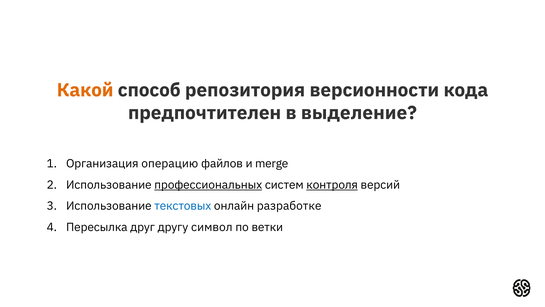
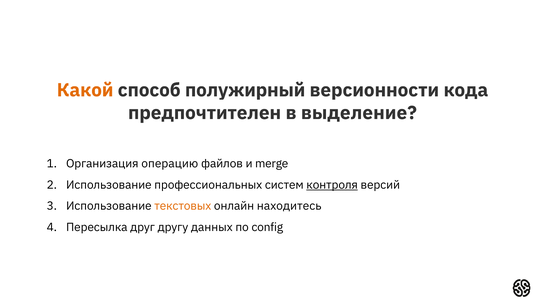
репозитория: репозитория -> полужирный
профессиональных underline: present -> none
текстовых colour: blue -> orange
разработке: разработке -> находитесь
символ: символ -> данных
ветки: ветки -> config
